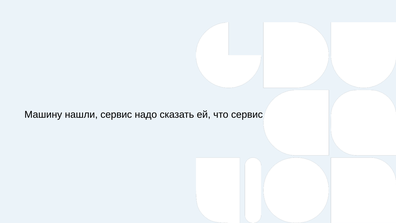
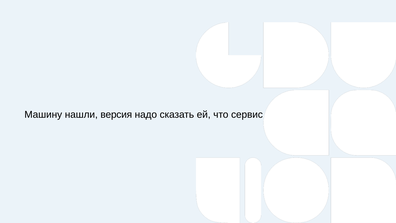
нашли сервис: сервис -> версия
